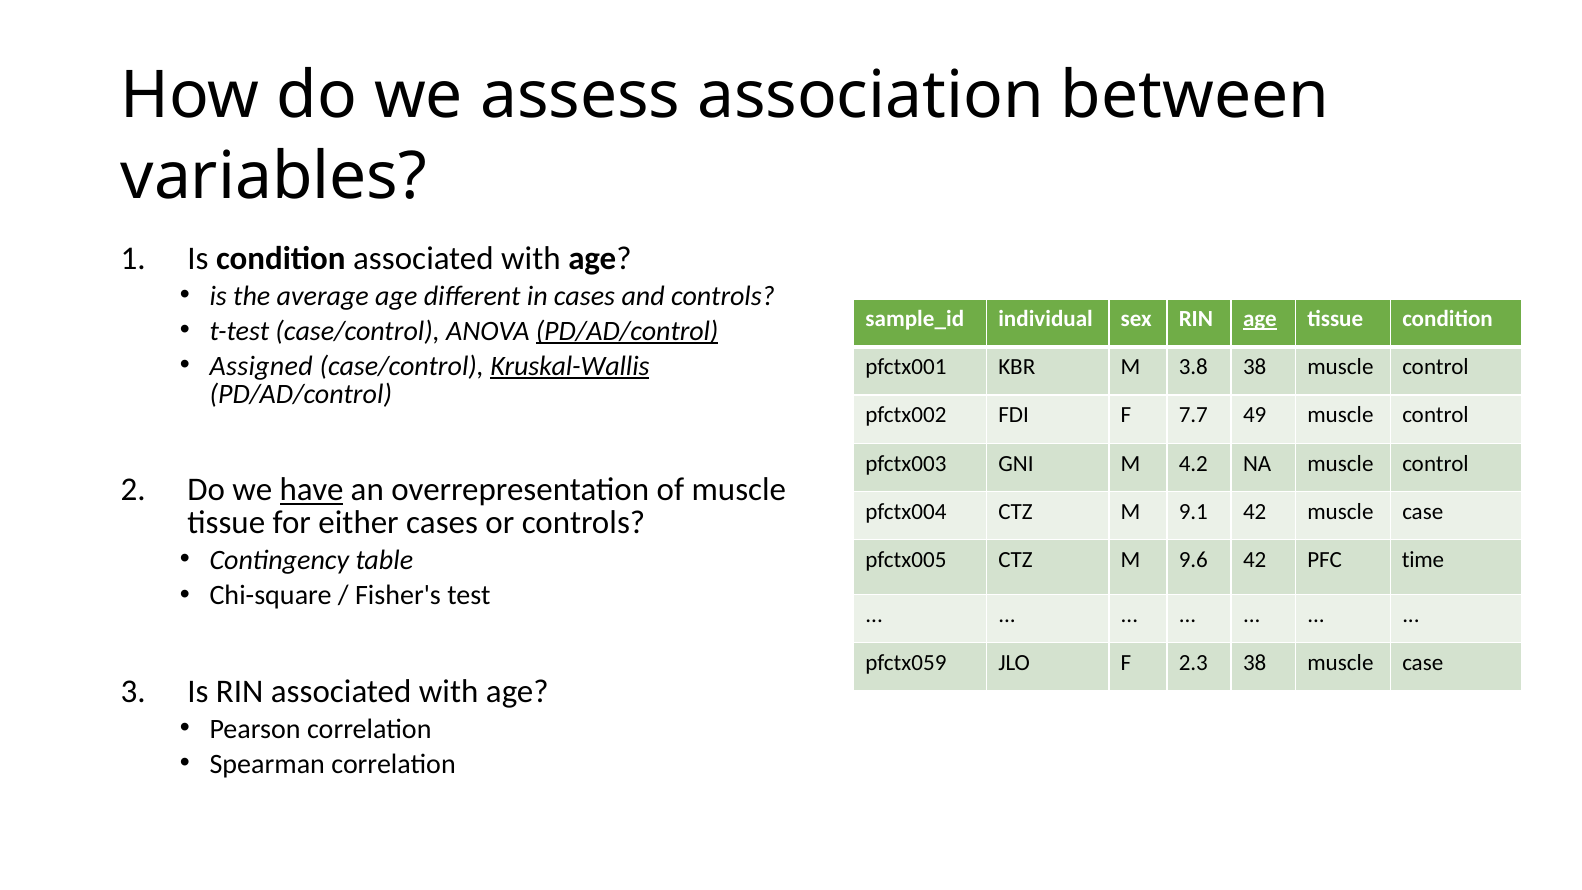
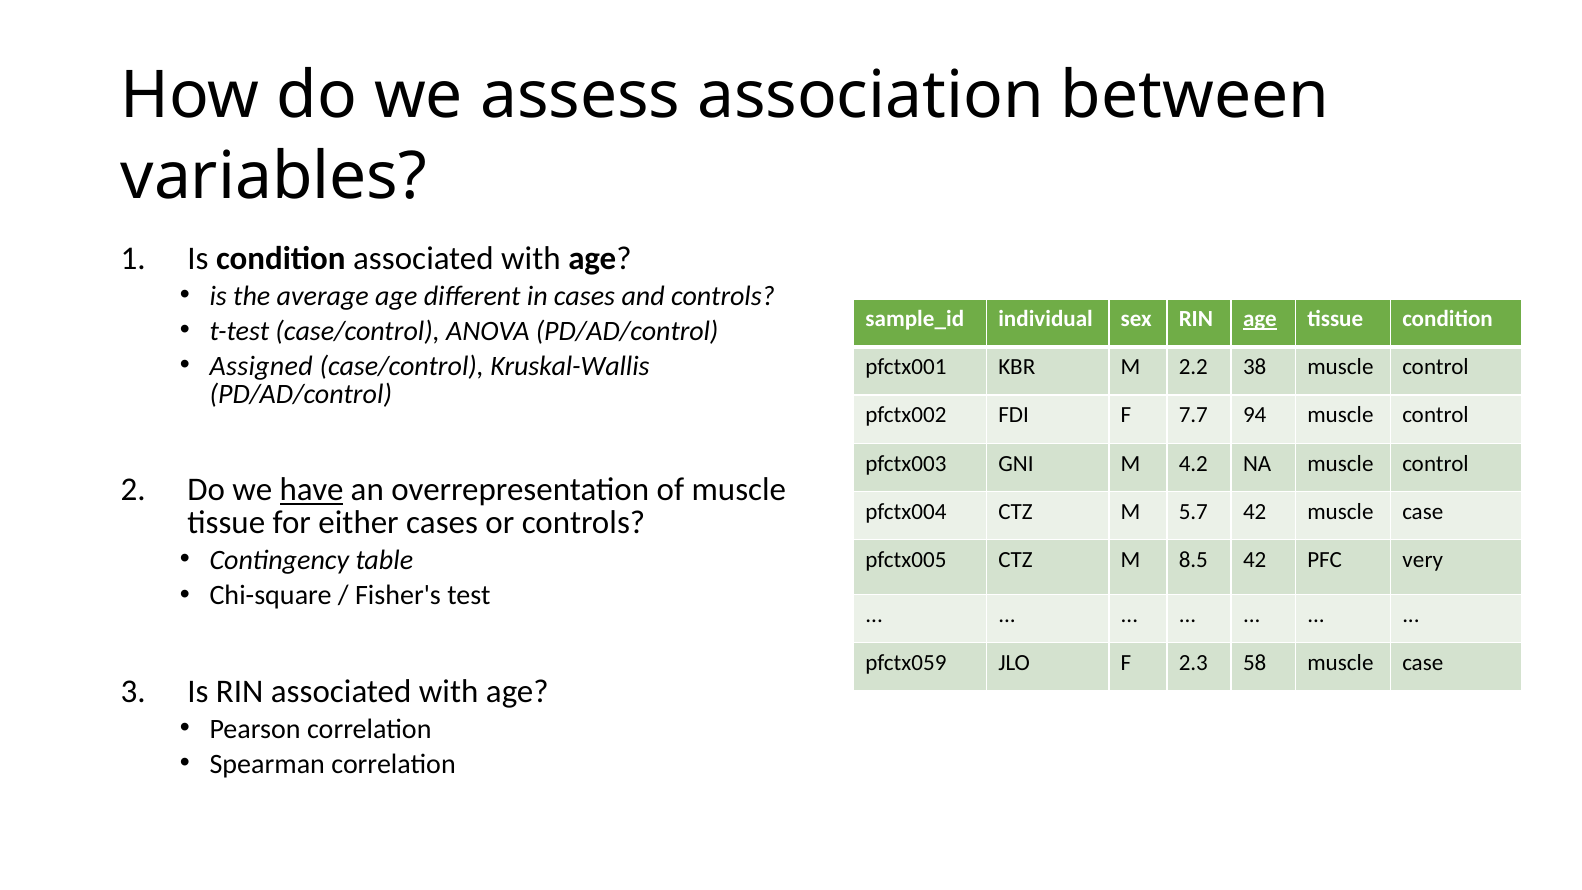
PD/AD/control at (627, 331) underline: present -> none
Kruskal-Wallis underline: present -> none
3.8: 3.8 -> 2.2
49: 49 -> 94
9.1: 9.1 -> 5.7
9.6: 9.6 -> 8.5
time: time -> very
2.3 38: 38 -> 58
